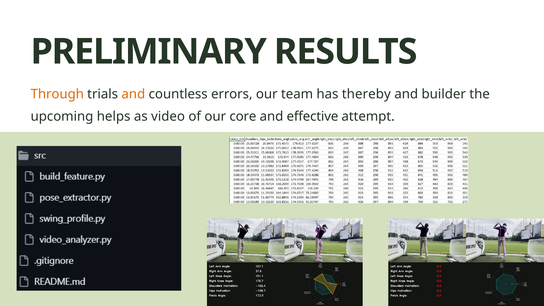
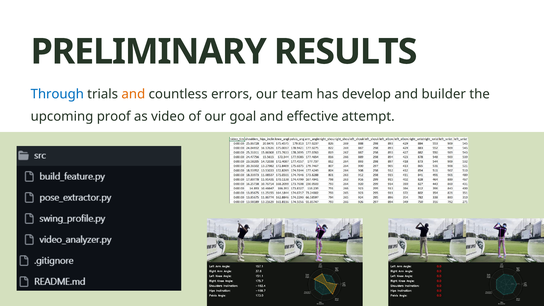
Through colour: orange -> blue
thereby: thereby -> develop
helps: helps -> proof
core: core -> goal
